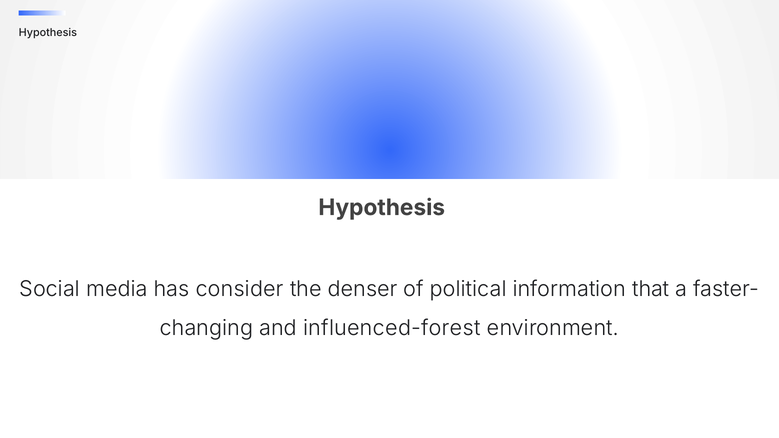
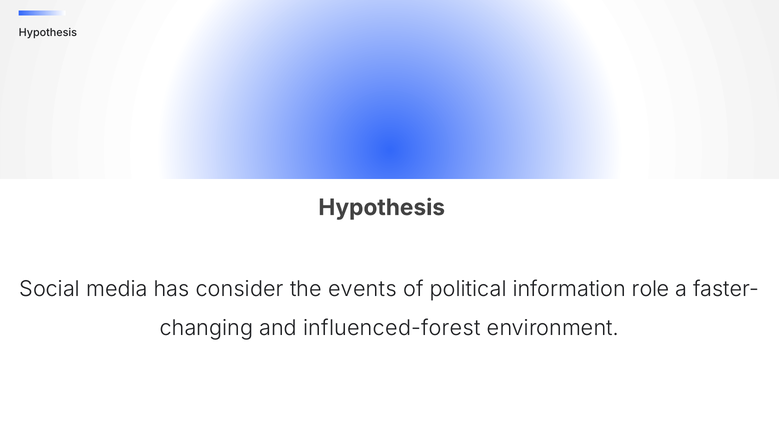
denser: denser -> events
that: that -> role
